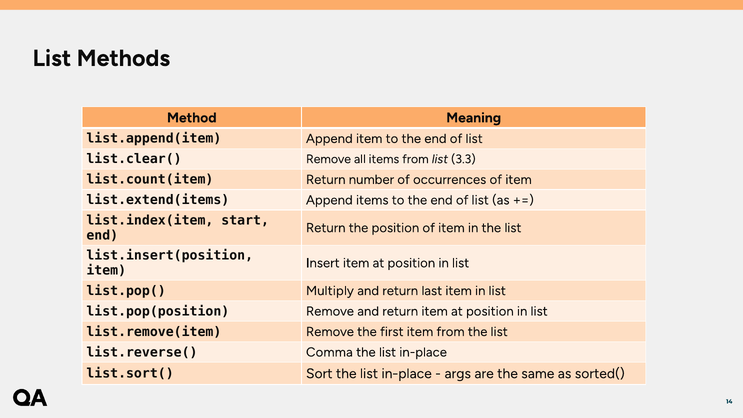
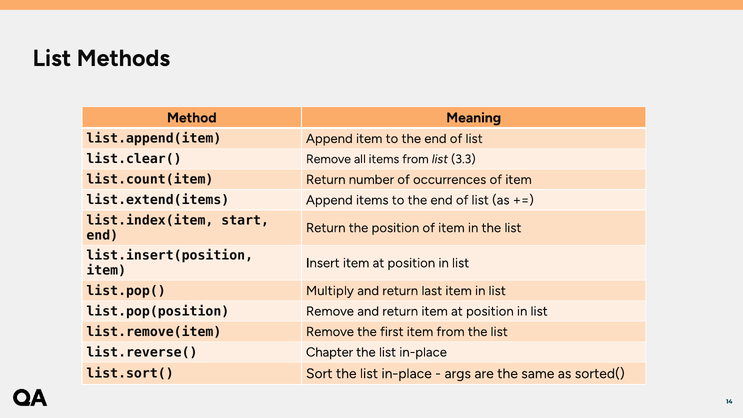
Comma: Comma -> Chapter
